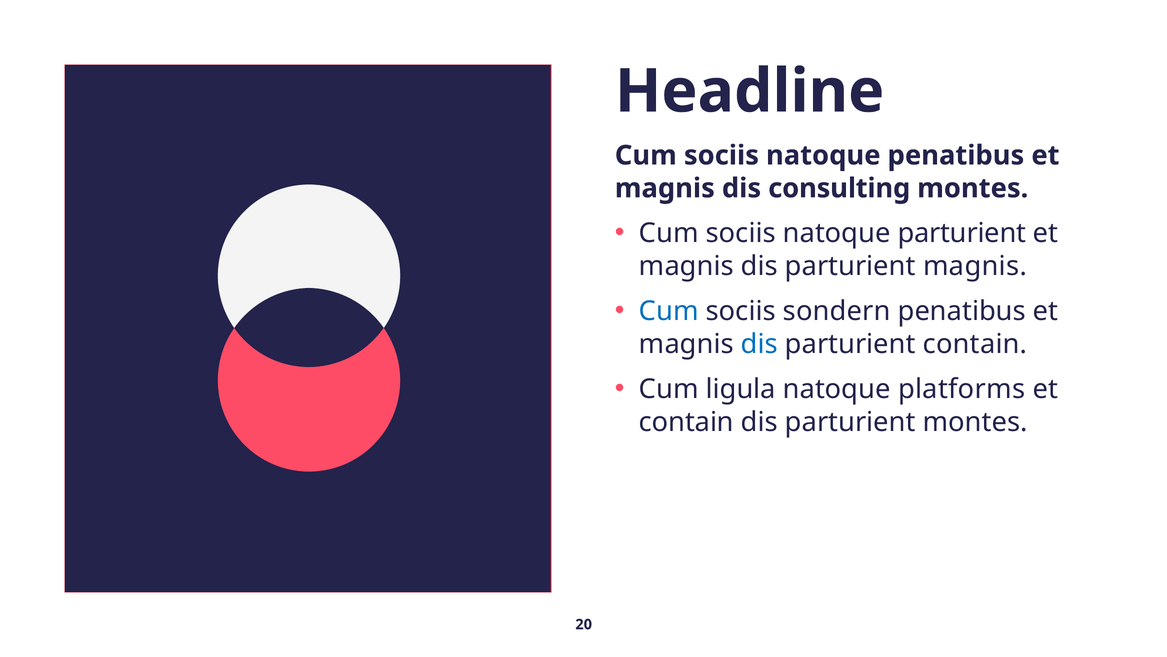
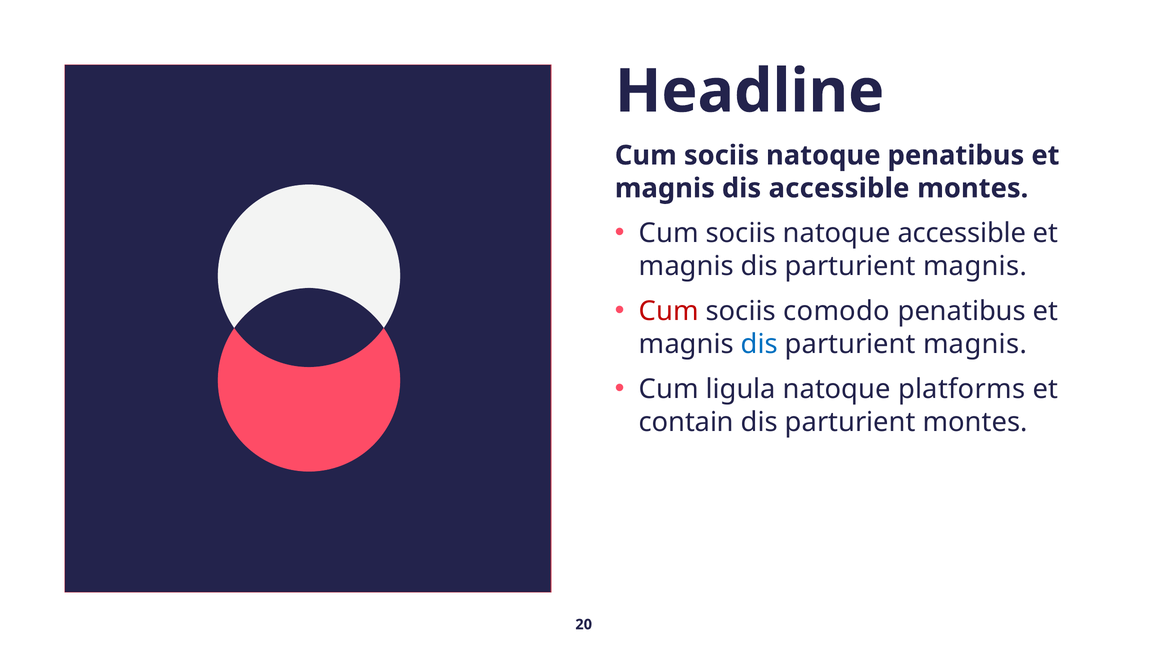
dis consulting: consulting -> accessible
natoque parturient: parturient -> accessible
Cum at (669, 311) colour: blue -> red
sondern: sondern -> comodo
contain at (975, 344): contain -> magnis
